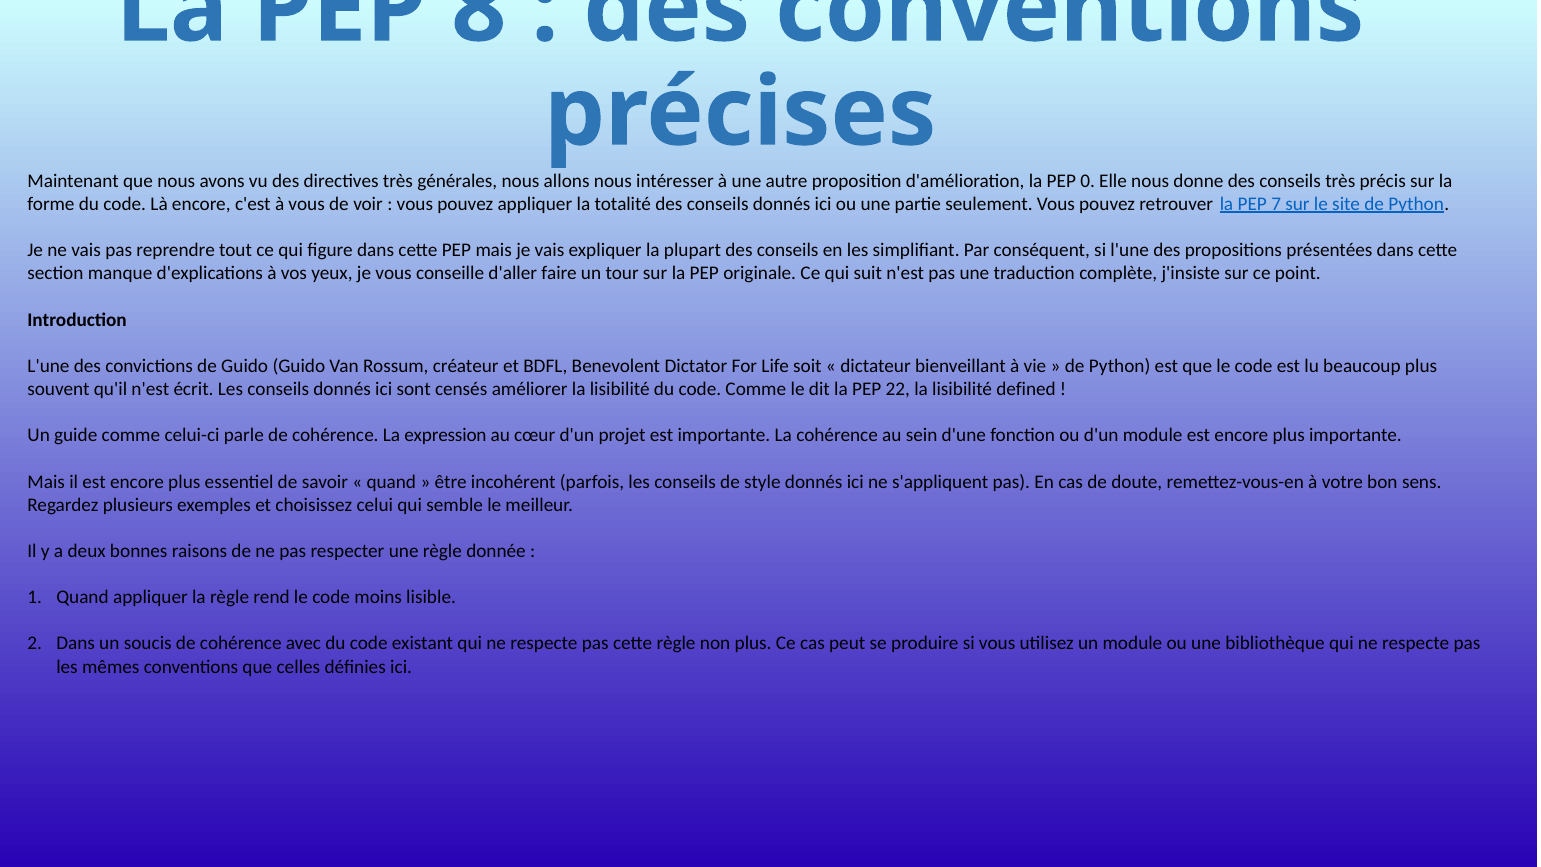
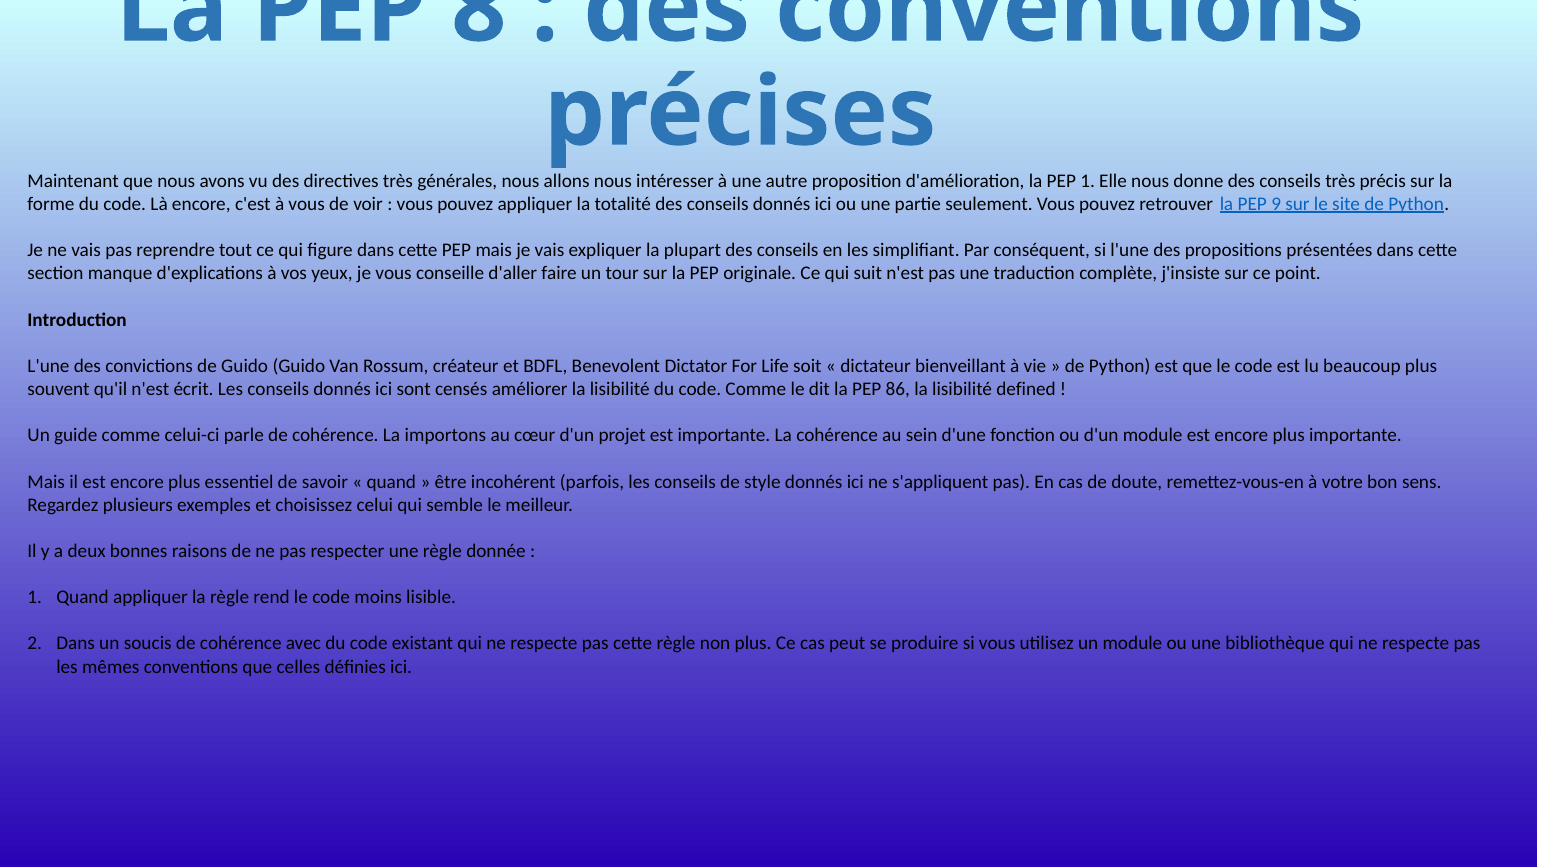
PEP 0: 0 -> 1
7: 7 -> 9
22: 22 -> 86
expression: expression -> importons
